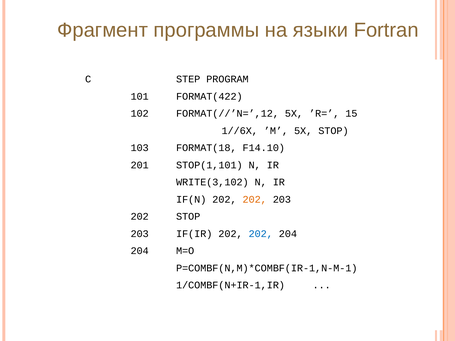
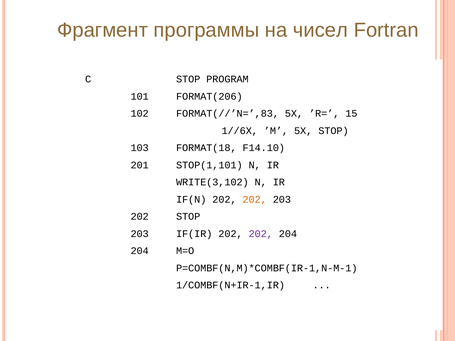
языки: языки -> чисел
C STEP: STEP -> STOP
FORMAT(422: FORMAT(422 -> FORMAT(206
FORMAT(//’N=’,12: FORMAT(//’N=’,12 -> FORMAT(//’N=’,83
202 at (261, 234) colour: blue -> purple
